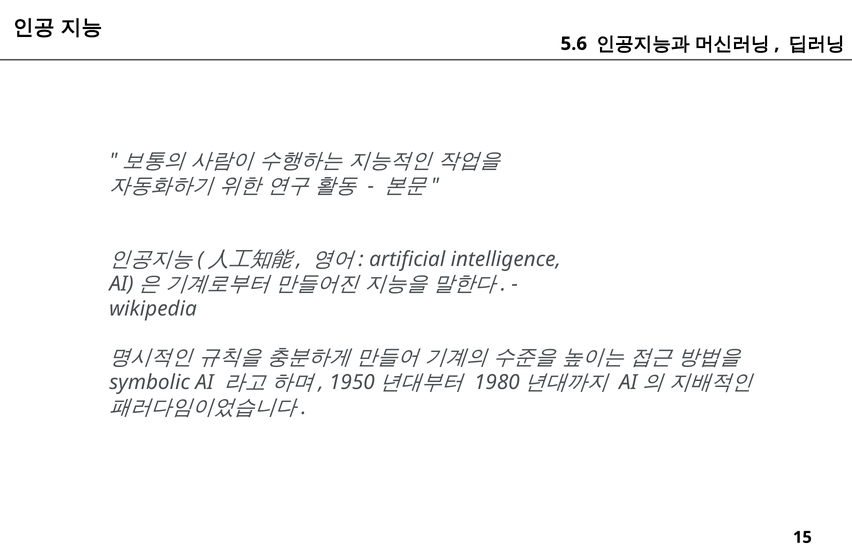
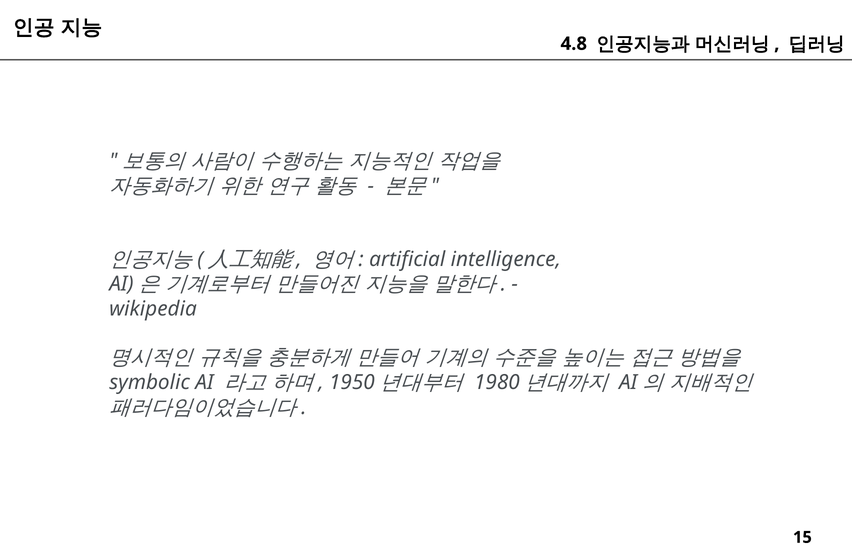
5.6: 5.6 -> 4.8
